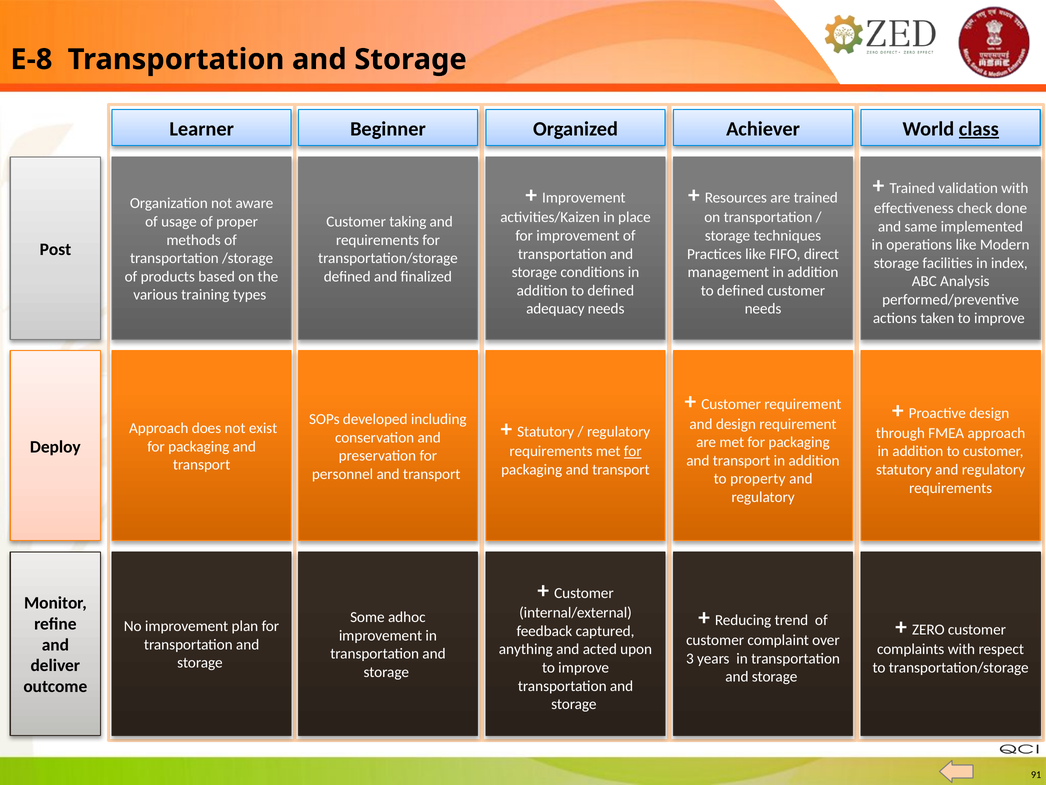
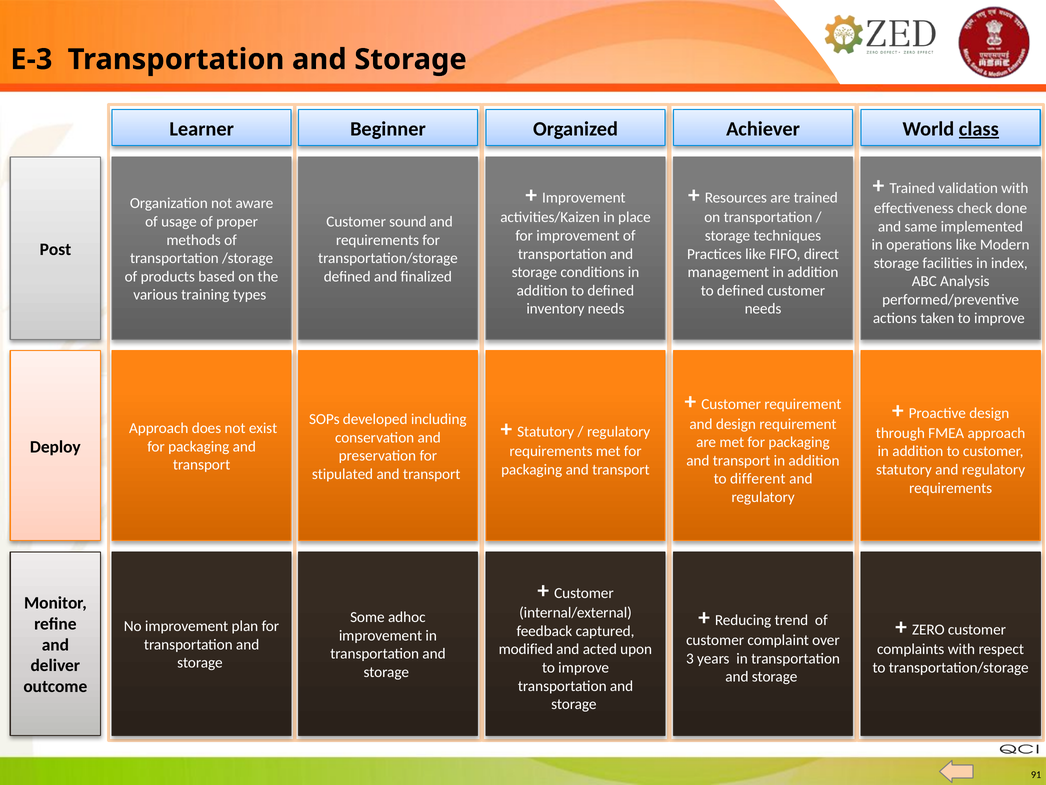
E-8: E-8 -> E-3
taking: taking -> sound
adequacy: adequacy -> inventory
for at (633, 451) underline: present -> none
personnel: personnel -> stipulated
property: property -> different
anything: anything -> modified
